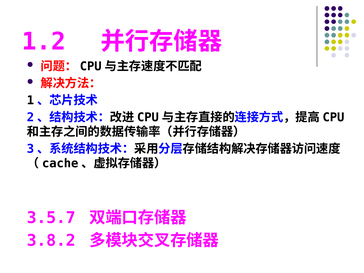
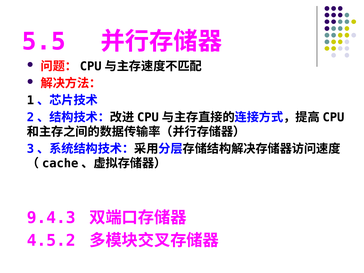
1.2: 1.2 -> 5.5
3.5.7: 3.5.7 -> 9.4.3
3.8.2: 3.8.2 -> 4.5.2
